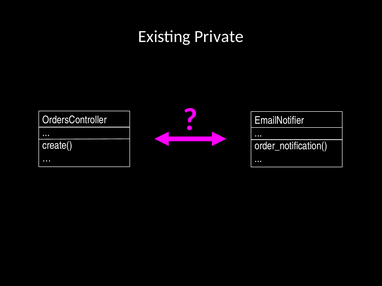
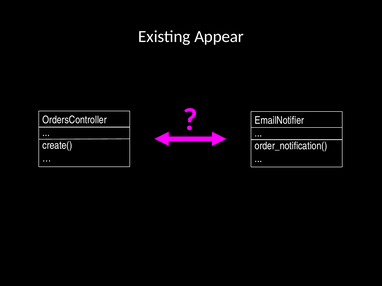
Private: Private -> Appear
